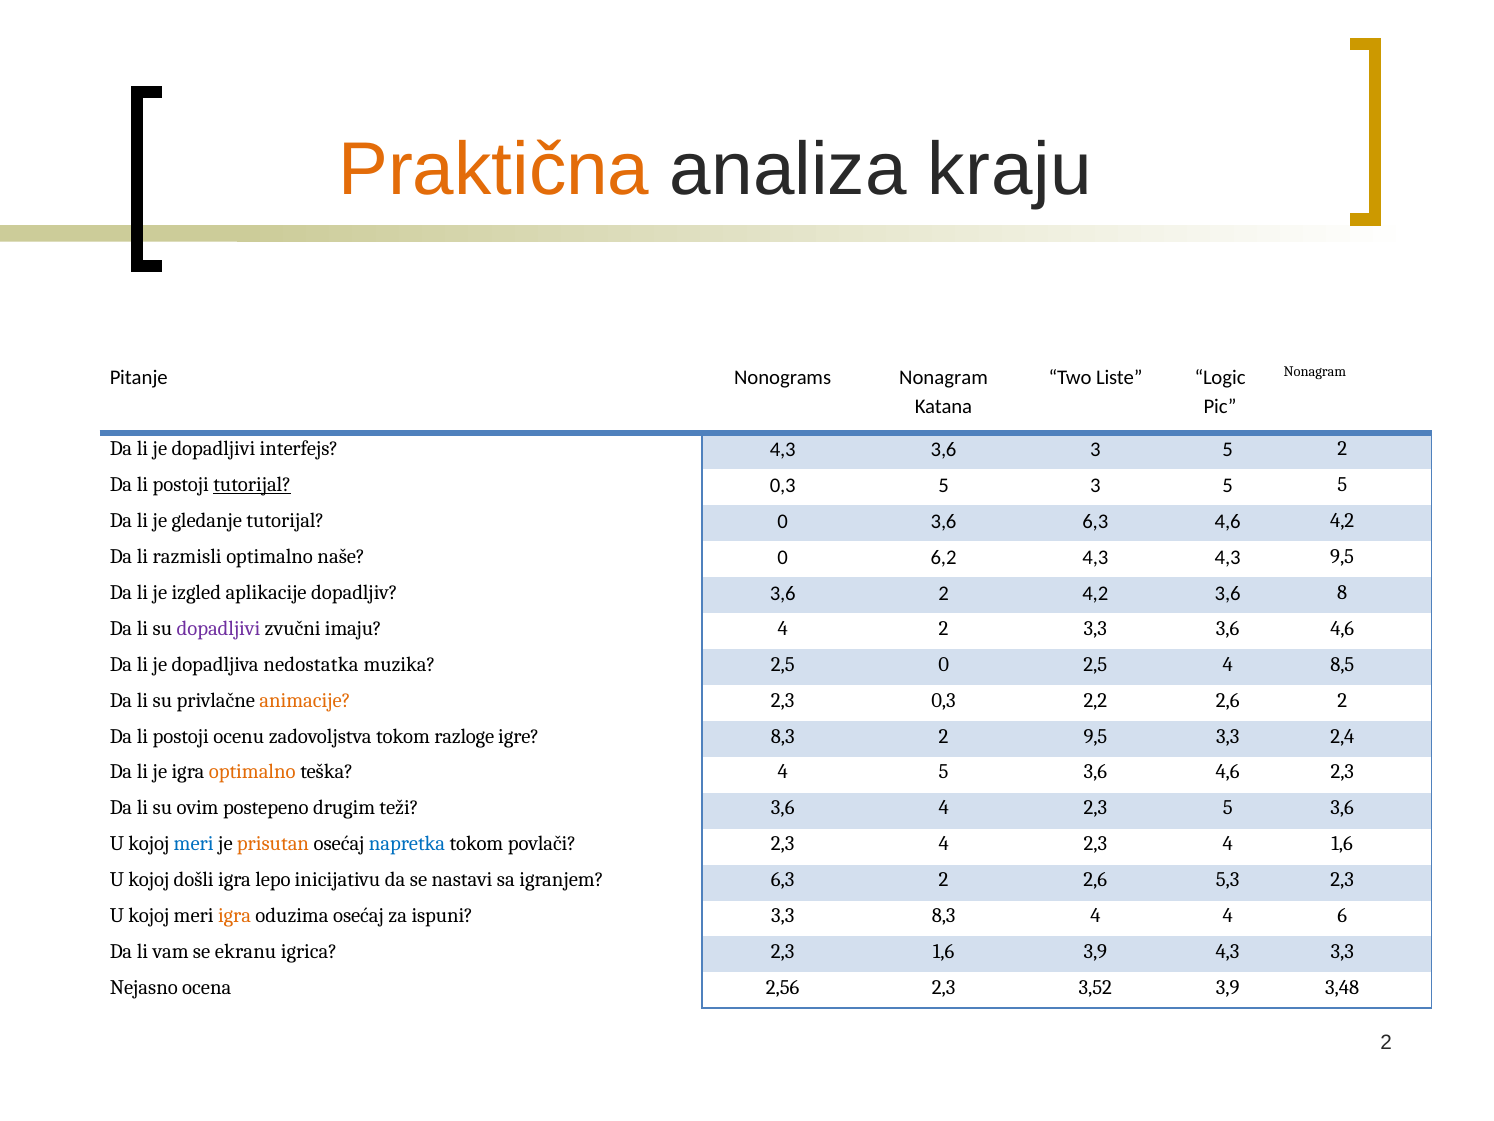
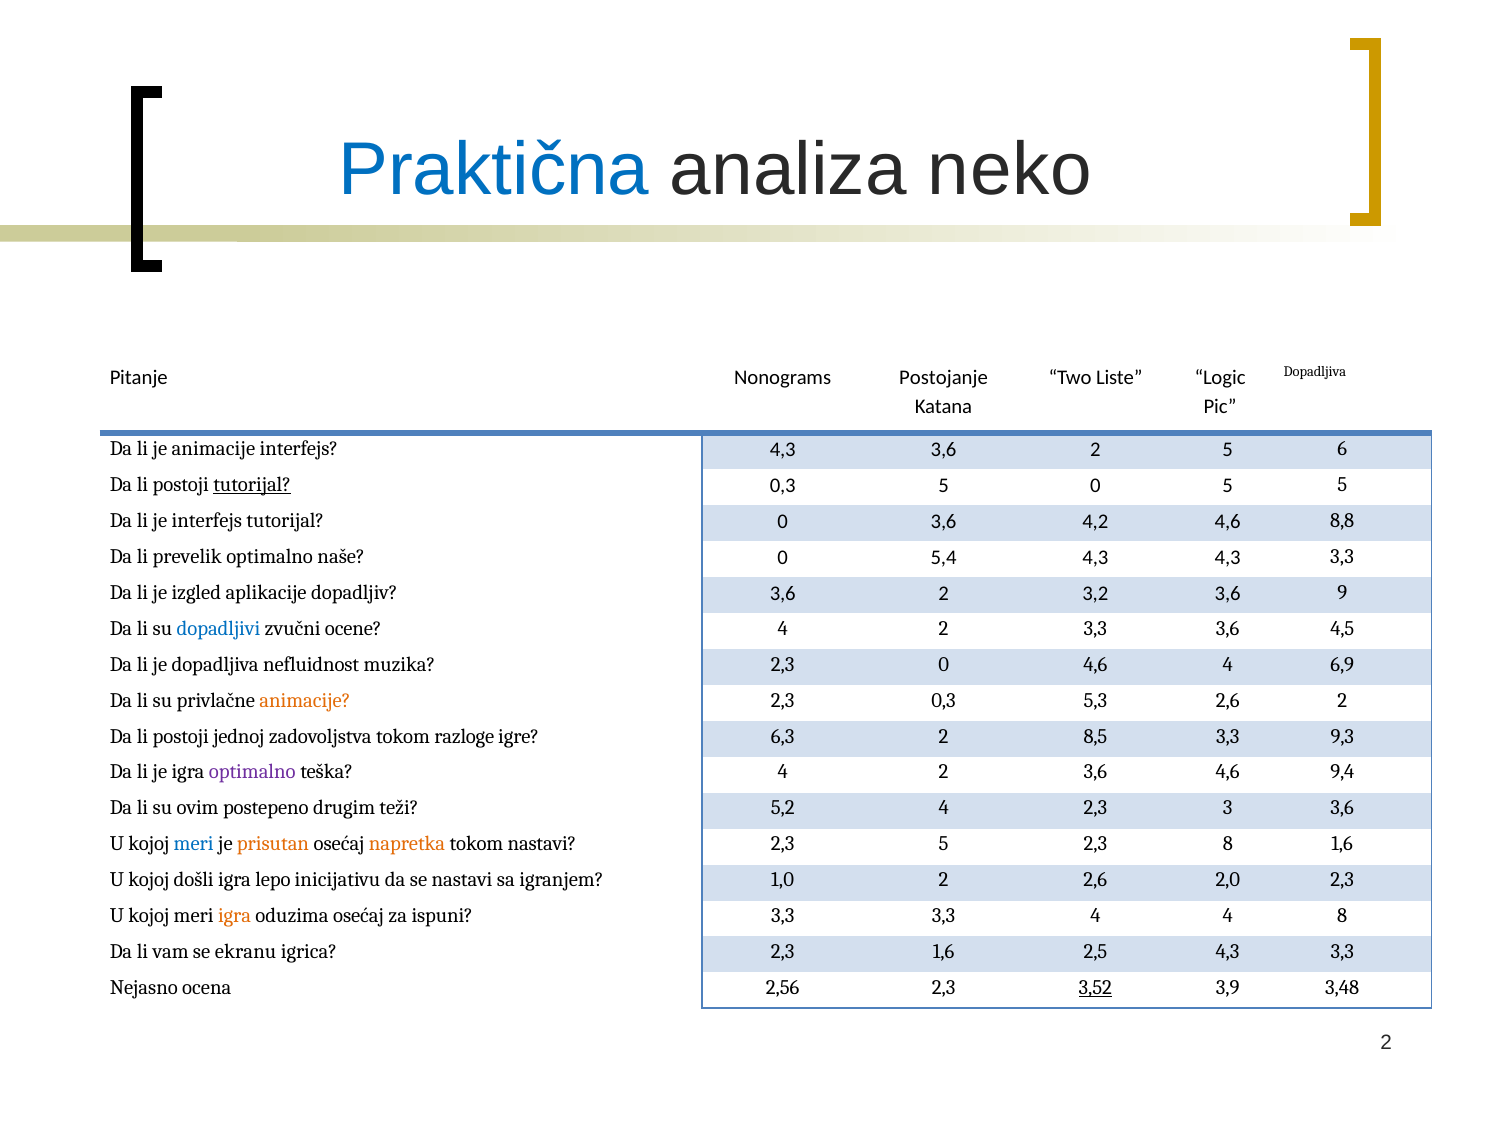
Praktična colour: orange -> blue
kraju: kraju -> neko
Nonagram at (1315, 372): Nonagram -> Dopadljiva
Nonograms Nonagram: Nonagram -> Postojanje
je dopadljivi: dopadljivi -> animacije
4,3 3,6 3: 3 -> 2
5 2: 2 -> 6
5 3: 3 -> 0
je gledanje: gledanje -> interfejs
3,6 6,3: 6,3 -> 4,2
4,6 4,2: 4,2 -> 8,8
razmisli: razmisli -> prevelik
6,2: 6,2 -> 5,4
4,3 4,3 9,5: 9,5 -> 3,3
2 4,2: 4,2 -> 3,2
8: 8 -> 9
dopadljivi at (219, 628) colour: purple -> blue
imaju: imaju -> ocene
3,3 3,6 4,6: 4,6 -> 4,5
nedostatka: nedostatka -> nefluidnost
muzika 2,5: 2,5 -> 2,3
0 2,5: 2,5 -> 4,6
8,5: 8,5 -> 6,9
2,2: 2,2 -> 5,3
ocenu: ocenu -> jednoj
igre 8,3: 8,3 -> 6,3
2 9,5: 9,5 -> 8,5
2,4: 2,4 -> 9,3
optimalno at (252, 772) colour: orange -> purple
teška 4 5: 5 -> 2
4,6 2,3: 2,3 -> 9,4
teži 3,6: 3,6 -> 5,2
2,3 5: 5 -> 3
napretka colour: blue -> orange
tokom povlači: povlači -> nastavi
4 at (944, 844): 4 -> 5
4 at (1228, 844): 4 -> 8
igranjem 6,3: 6,3 -> 1,0
5,3: 5,3 -> 2,0
3,3 8,3: 8,3 -> 3,3
4 6: 6 -> 8
1,6 3,9: 3,9 -> 2,5
3,52 underline: none -> present
